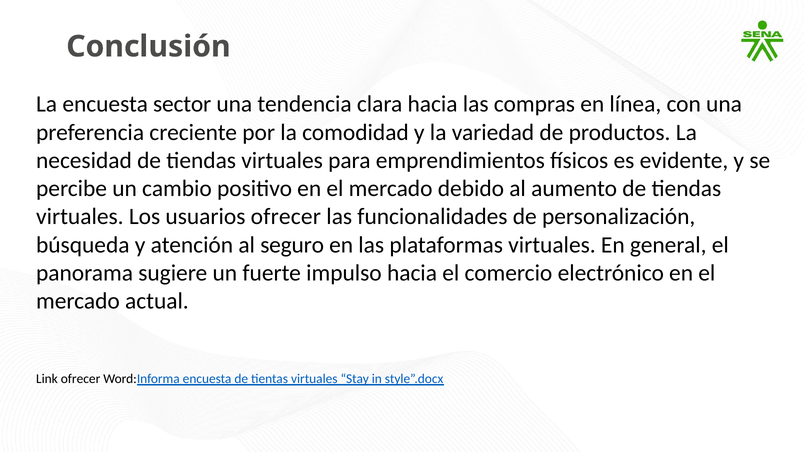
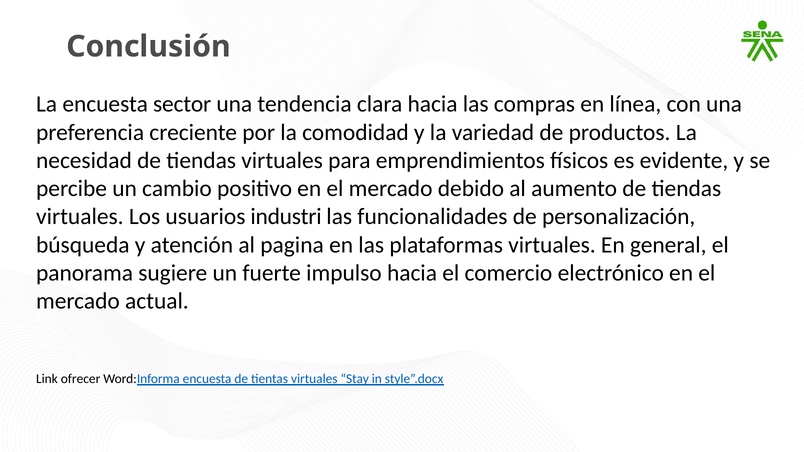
usuarios ofrecer: ofrecer -> industri
seguro: seguro -> pagina
